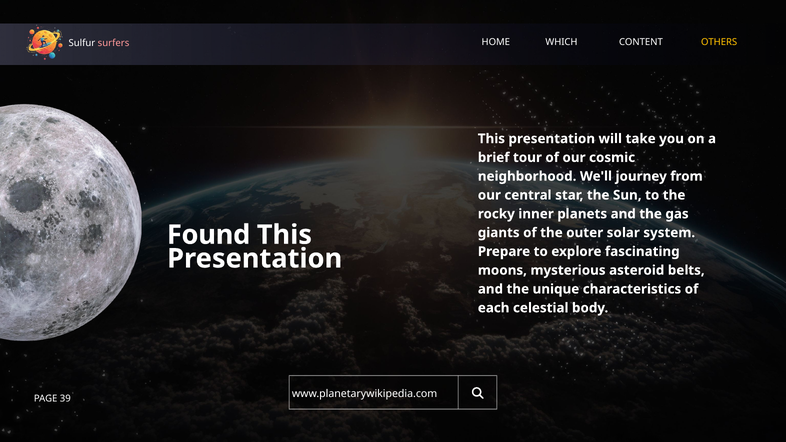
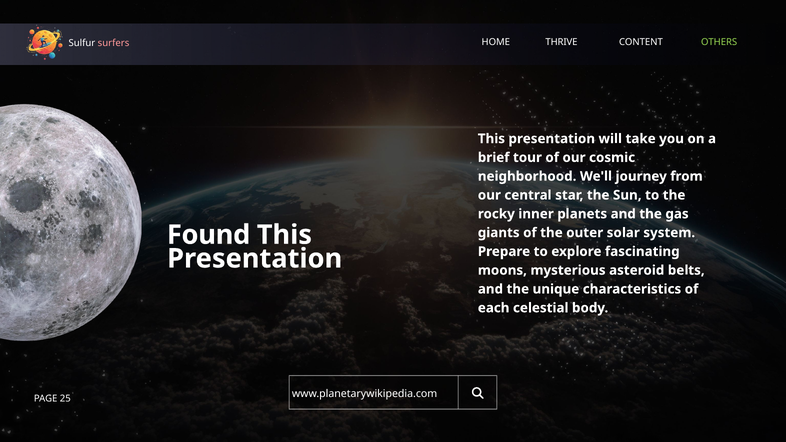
OTHERS colour: yellow -> light green
WHICH: WHICH -> THRIVE
39: 39 -> 25
